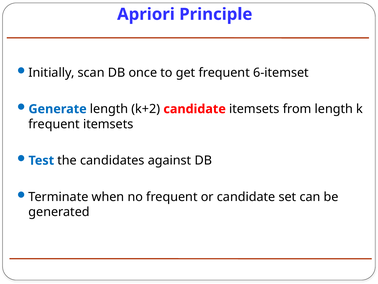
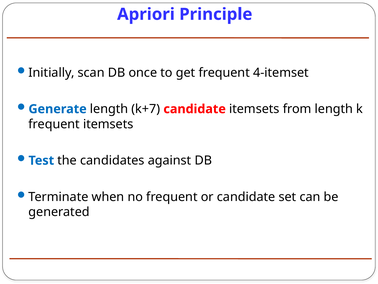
6-itemset: 6-itemset -> 4-itemset
k+2: k+2 -> k+7
